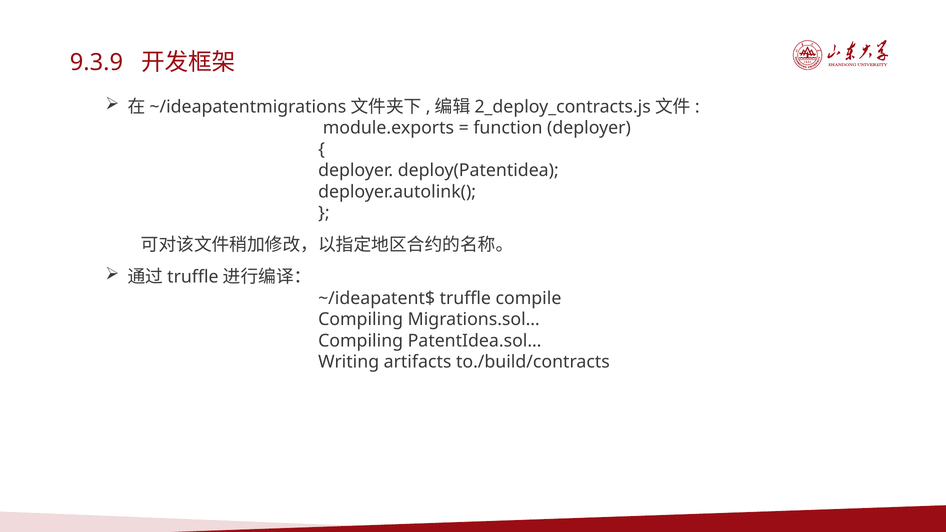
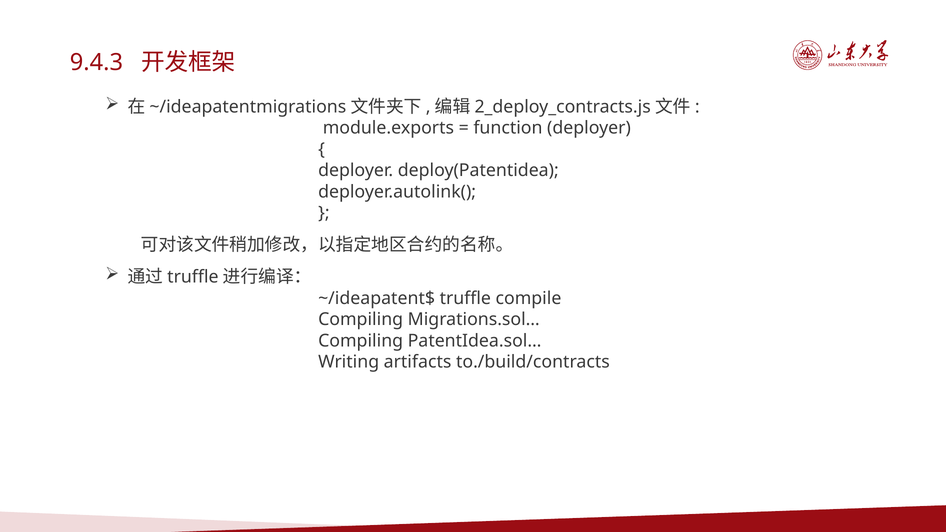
9.3.9: 9.3.9 -> 9.4.3
